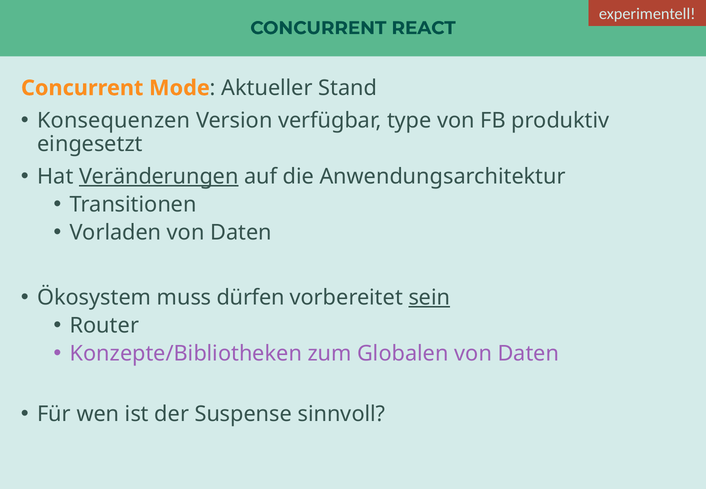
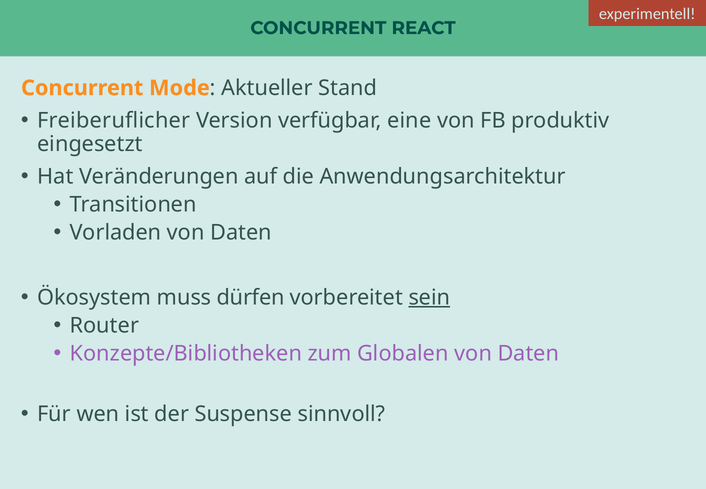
Konsequenzen: Konsequenzen -> Freiberuflicher
type: type -> eine
Veränderungen underline: present -> none
